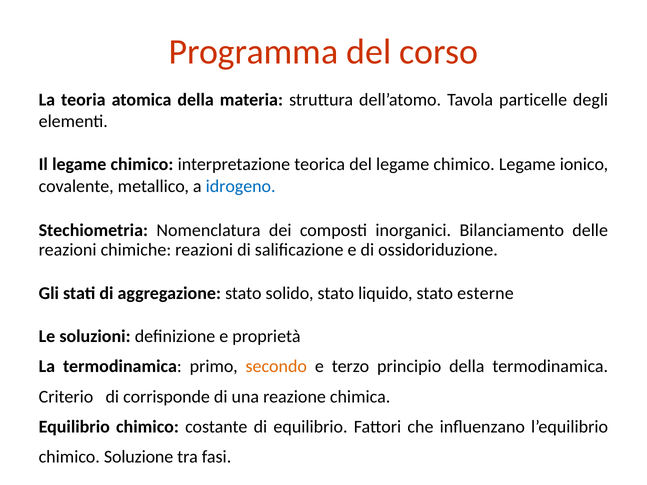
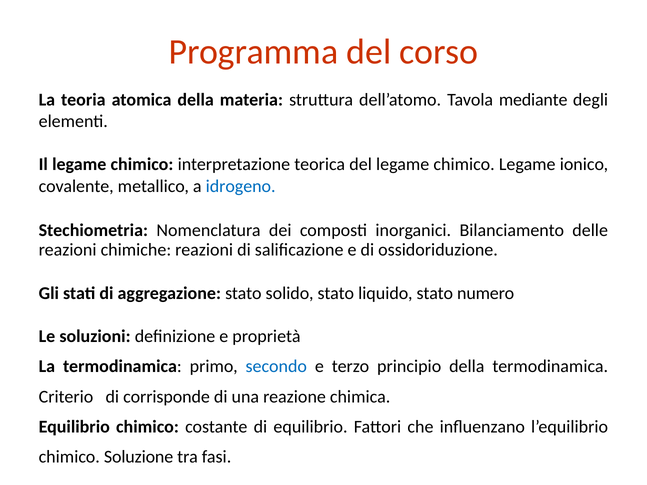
particelle: particelle -> mediante
esterne: esterne -> numero
secondo colour: orange -> blue
